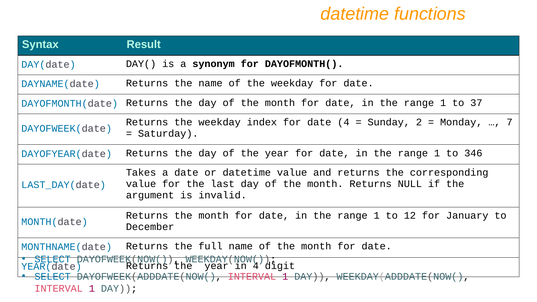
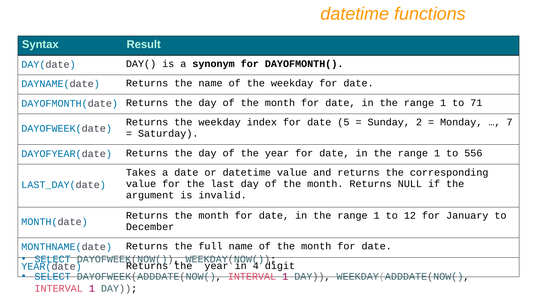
37: 37 -> 71
date 4: 4 -> 5
346: 346 -> 556
